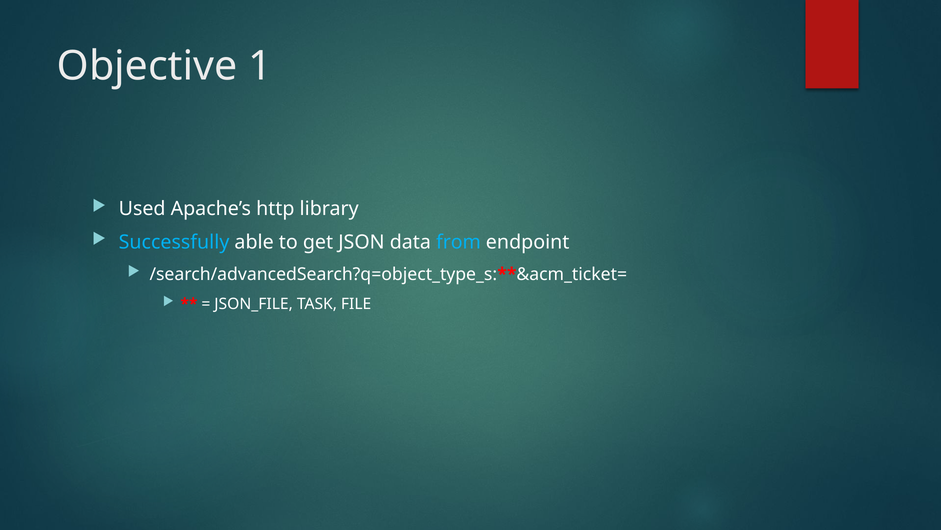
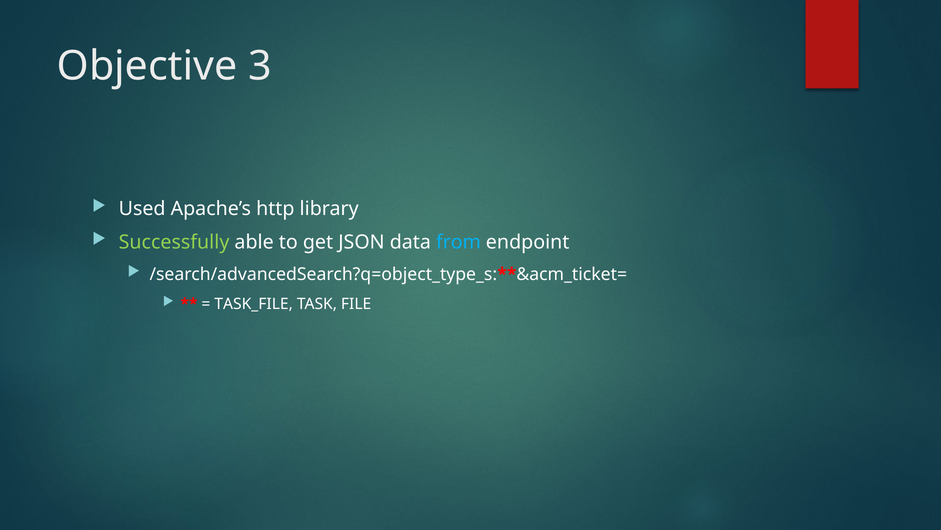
1: 1 -> 3
Successfully colour: light blue -> light green
JSON_FILE: JSON_FILE -> TASK_FILE
